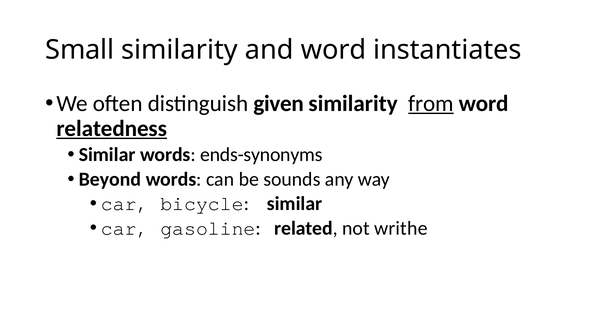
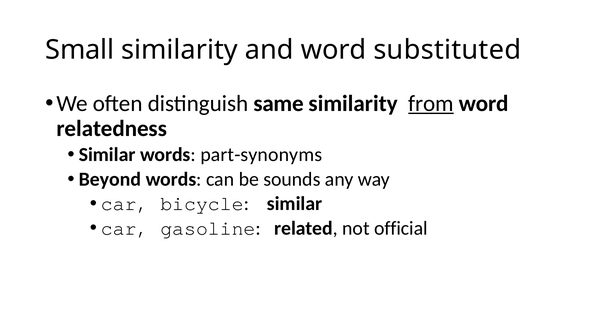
instantiates: instantiates -> substituted
given: given -> same
relatedness underline: present -> none
ends-synonyms: ends-synonyms -> part-synonyms
writhe: writhe -> official
